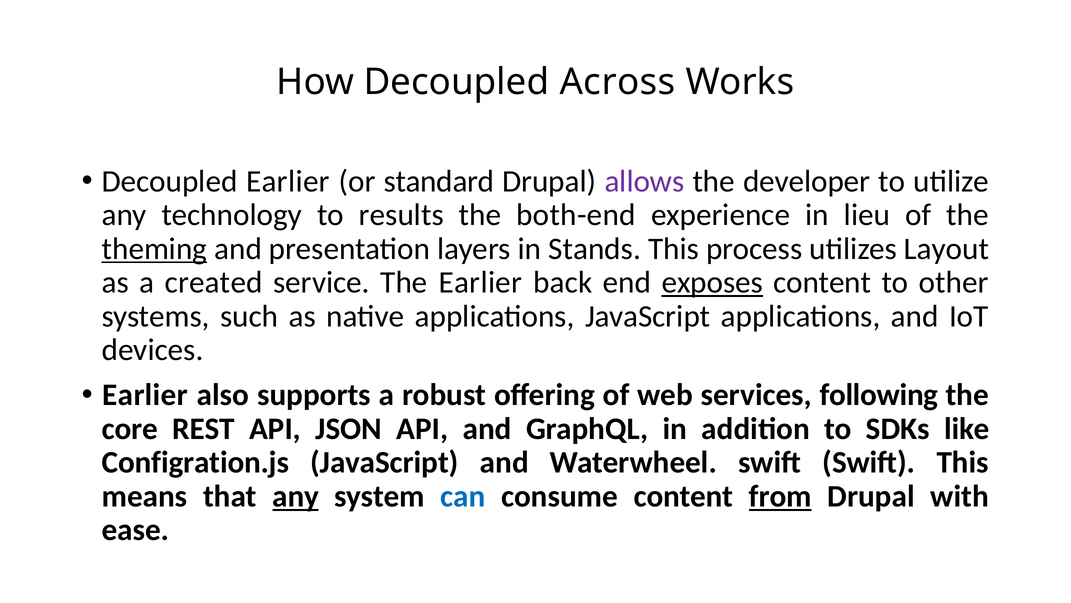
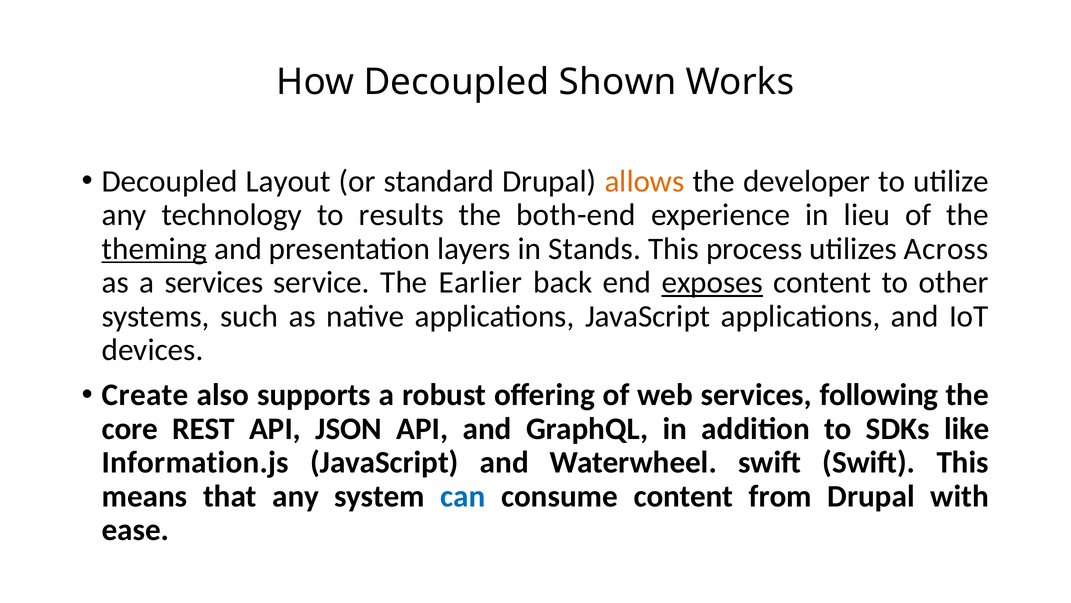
Across: Across -> Shown
Decoupled Earlier: Earlier -> Layout
allows colour: purple -> orange
Layout: Layout -> Across
a created: created -> services
Earlier at (145, 395): Earlier -> Create
Configration.js: Configration.js -> Information.js
any at (296, 496) underline: present -> none
from underline: present -> none
